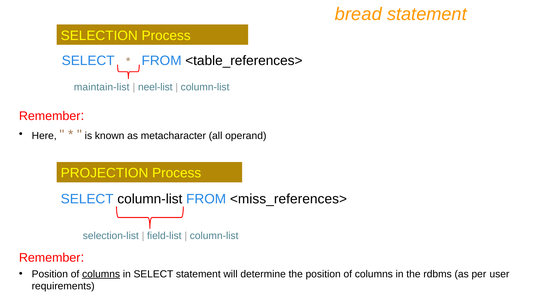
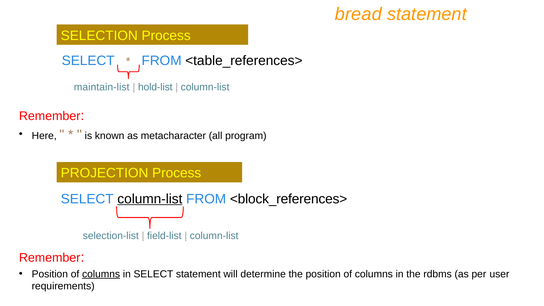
neel-list: neel-list -> hold-list
operand: operand -> program
column-list at (150, 199) underline: none -> present
<miss_references>: <miss_references> -> <block_references>
